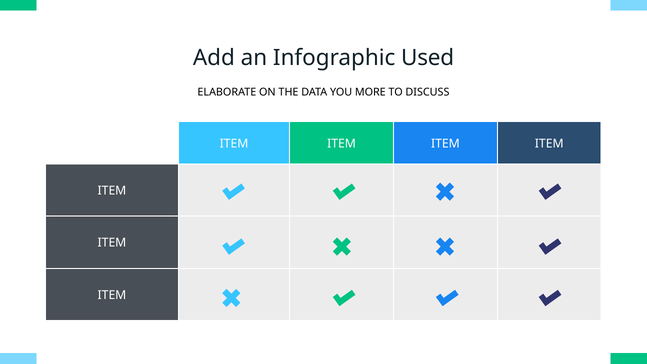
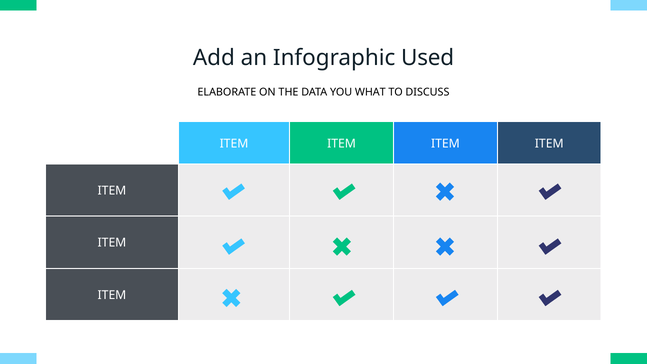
MORE: MORE -> WHAT
